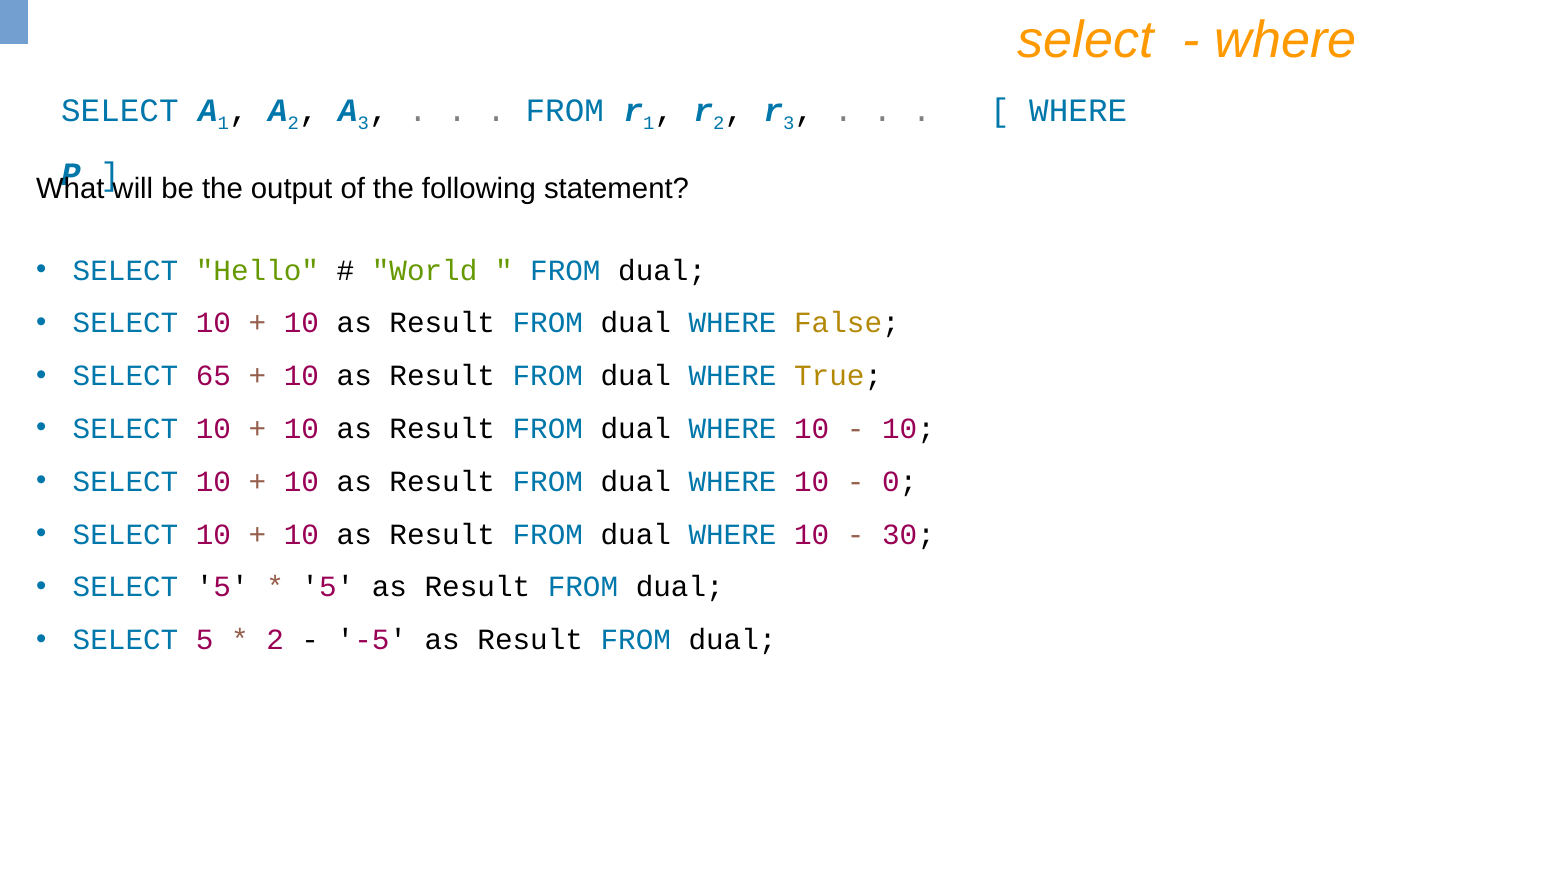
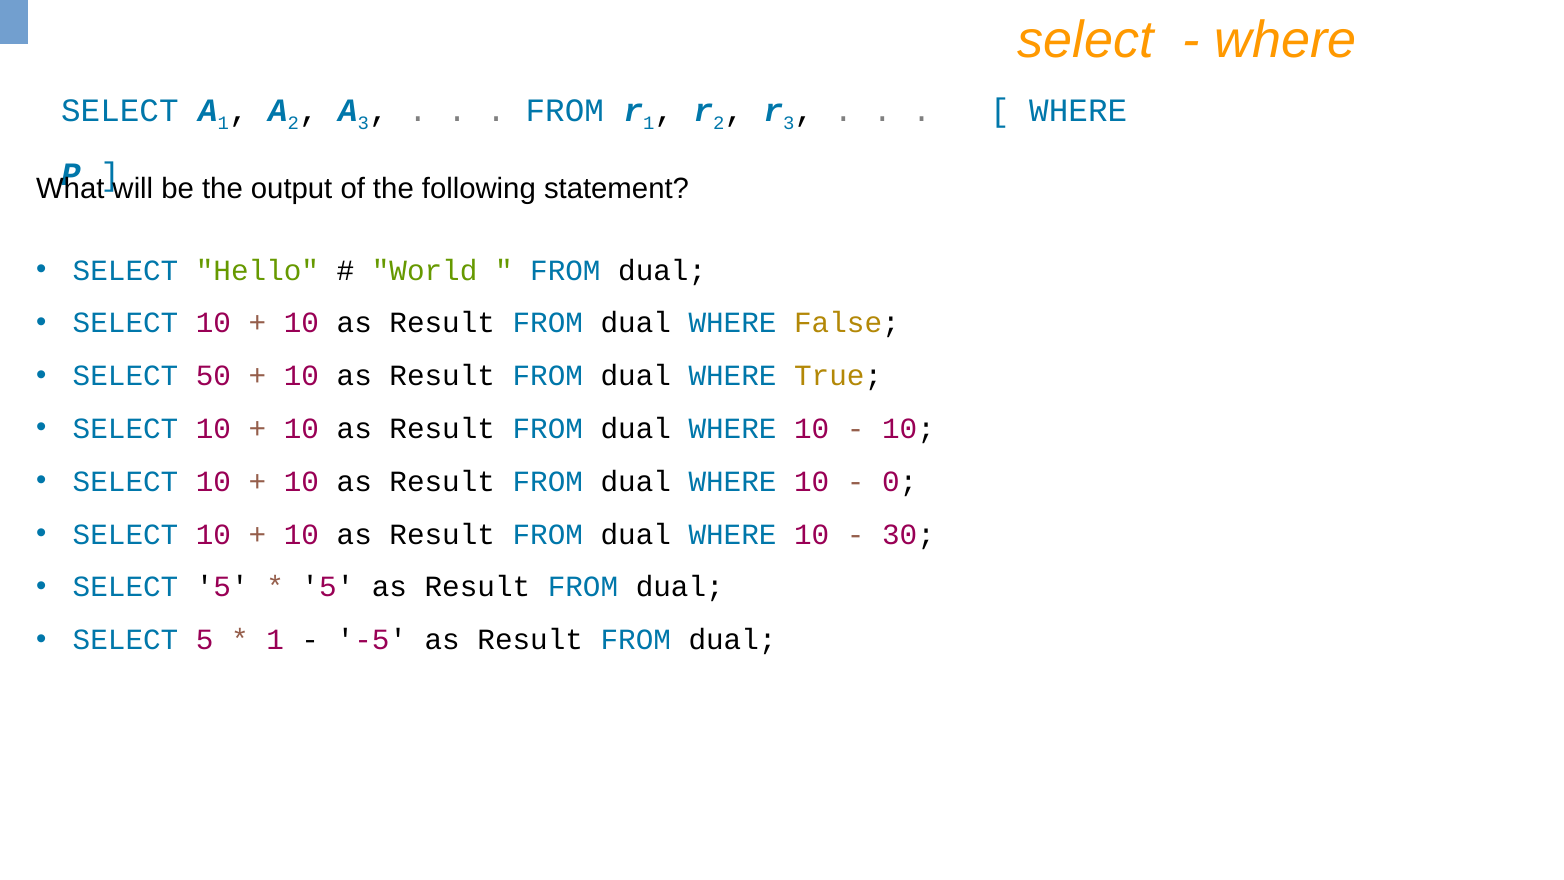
65: 65 -> 50
2 at (275, 640): 2 -> 1
